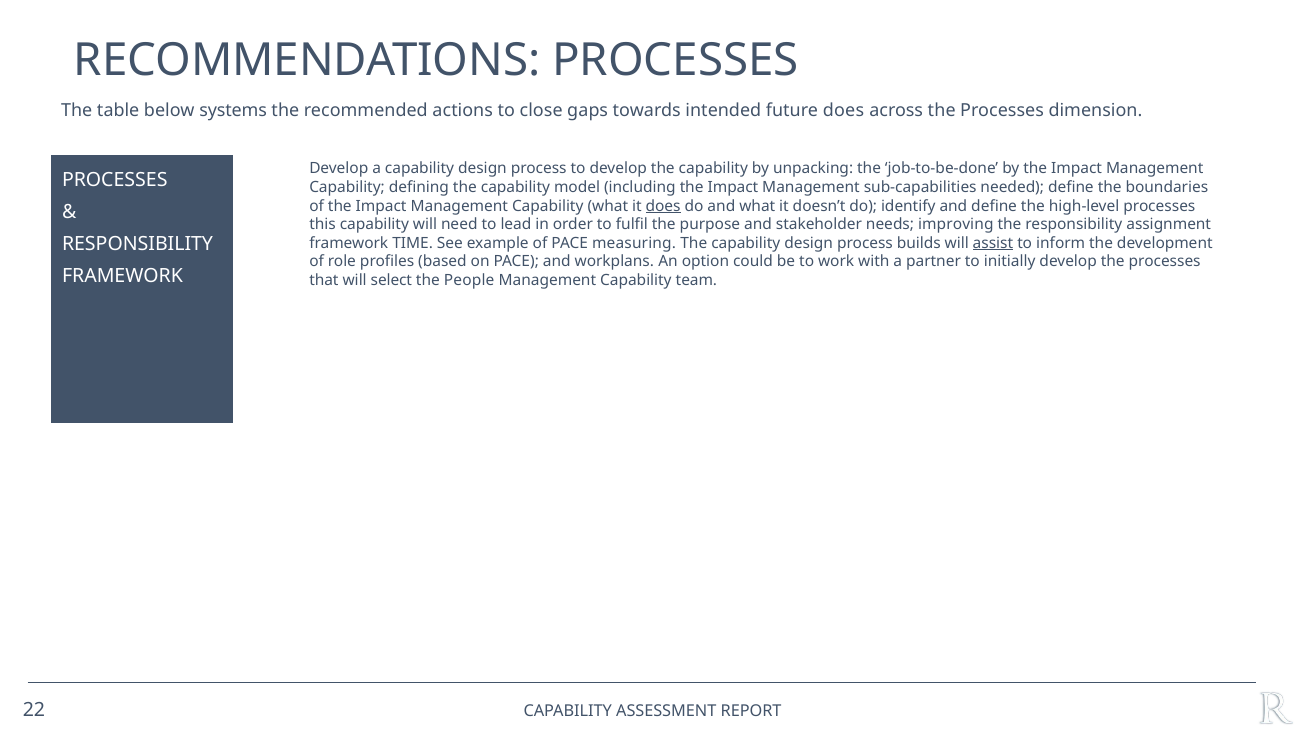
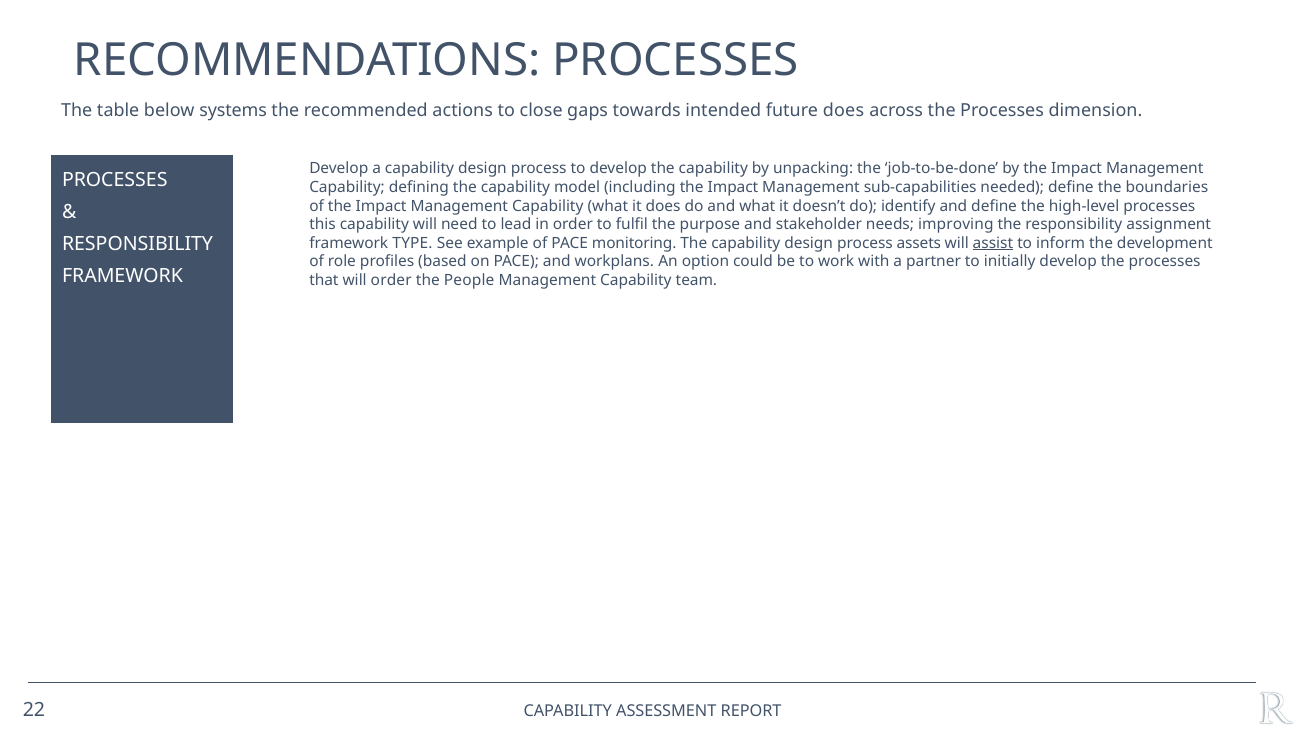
does at (663, 206) underline: present -> none
TIME: TIME -> TYPE
measuring: measuring -> monitoring
builds: builds -> assets
will select: select -> order
